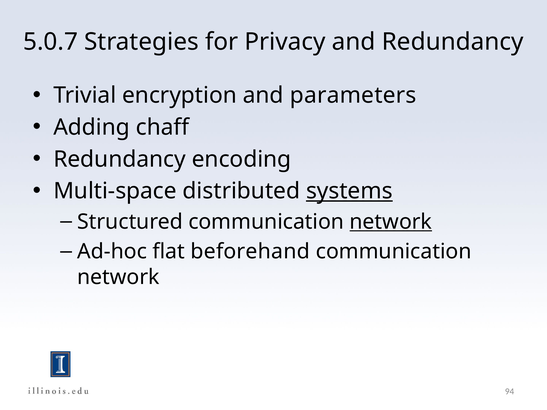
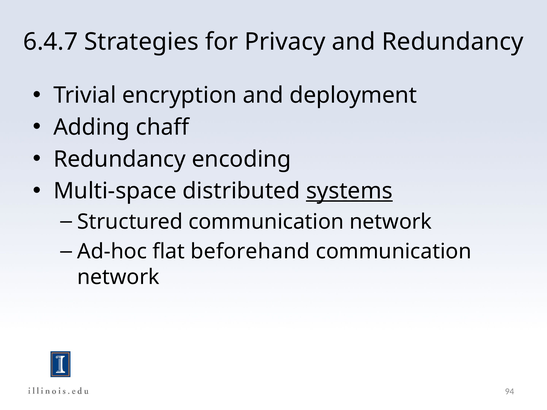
5.0.7: 5.0.7 -> 6.4.7
parameters: parameters -> deployment
network at (391, 222) underline: present -> none
